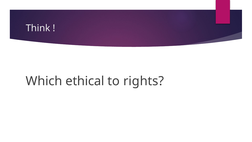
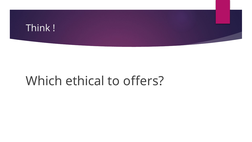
rights: rights -> offers
